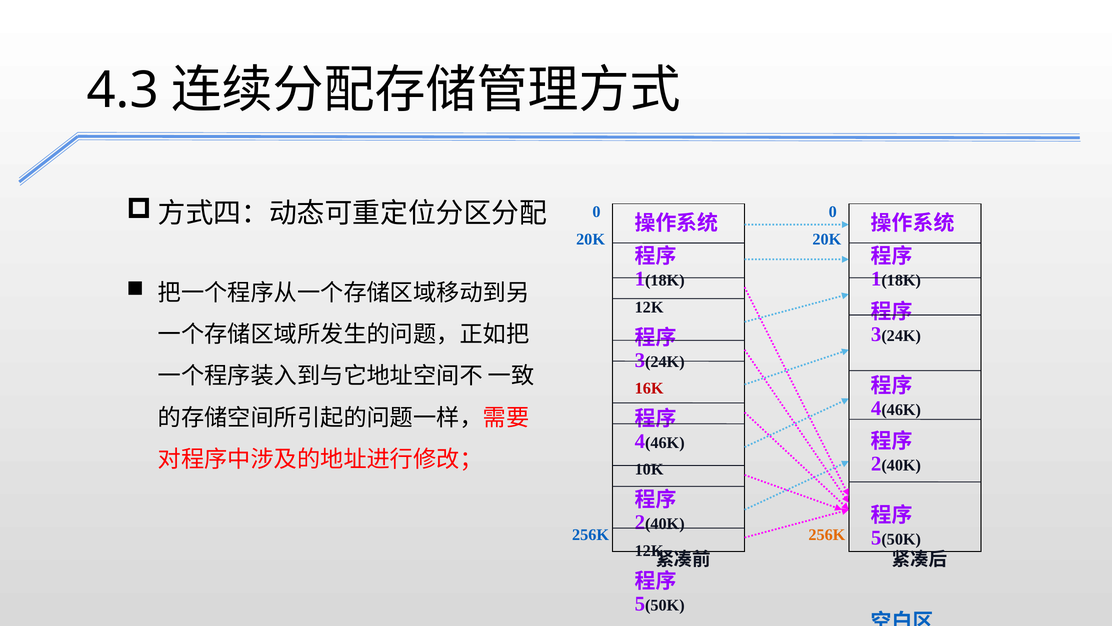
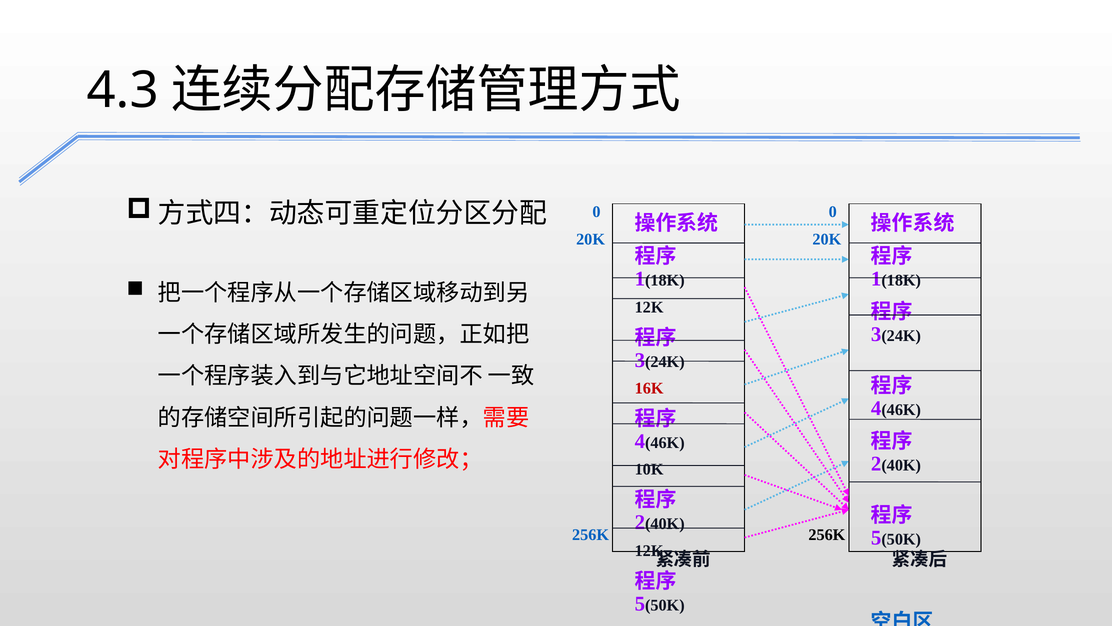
256K at (827, 535) colour: orange -> black
